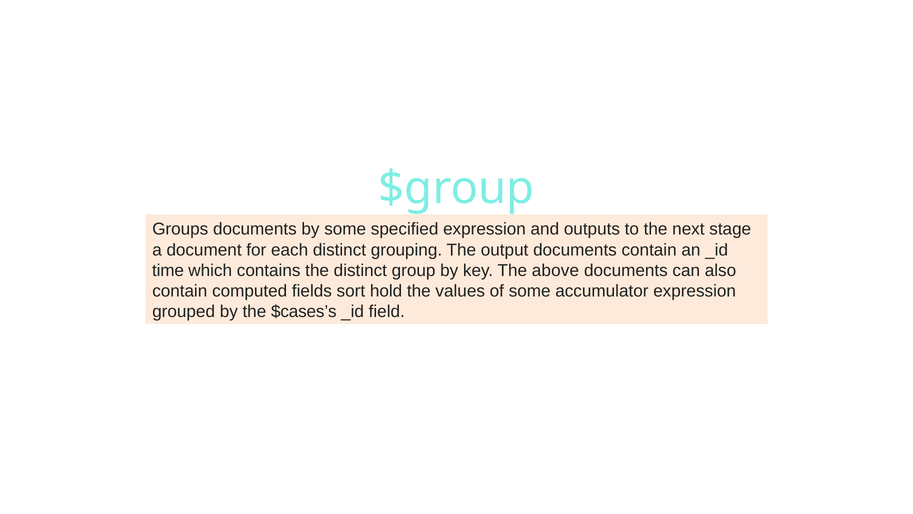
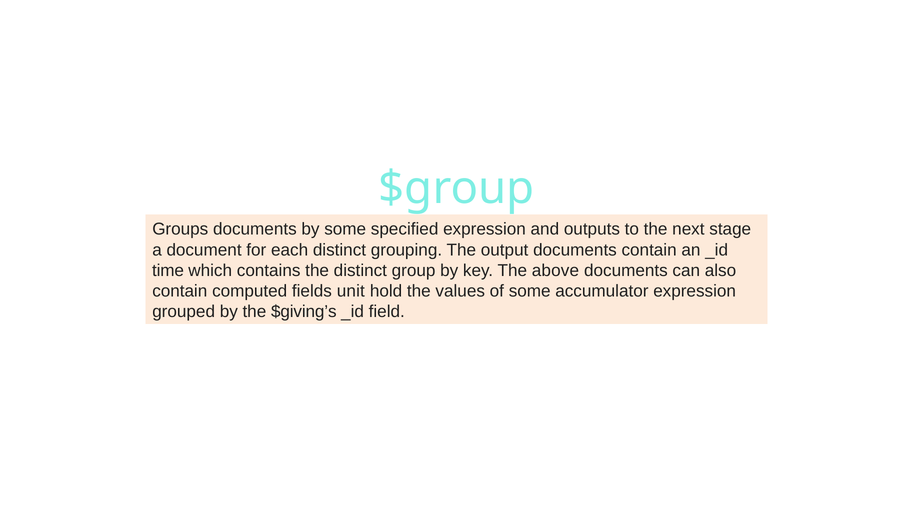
sort: sort -> unit
$cases’s: $cases’s -> $giving’s
